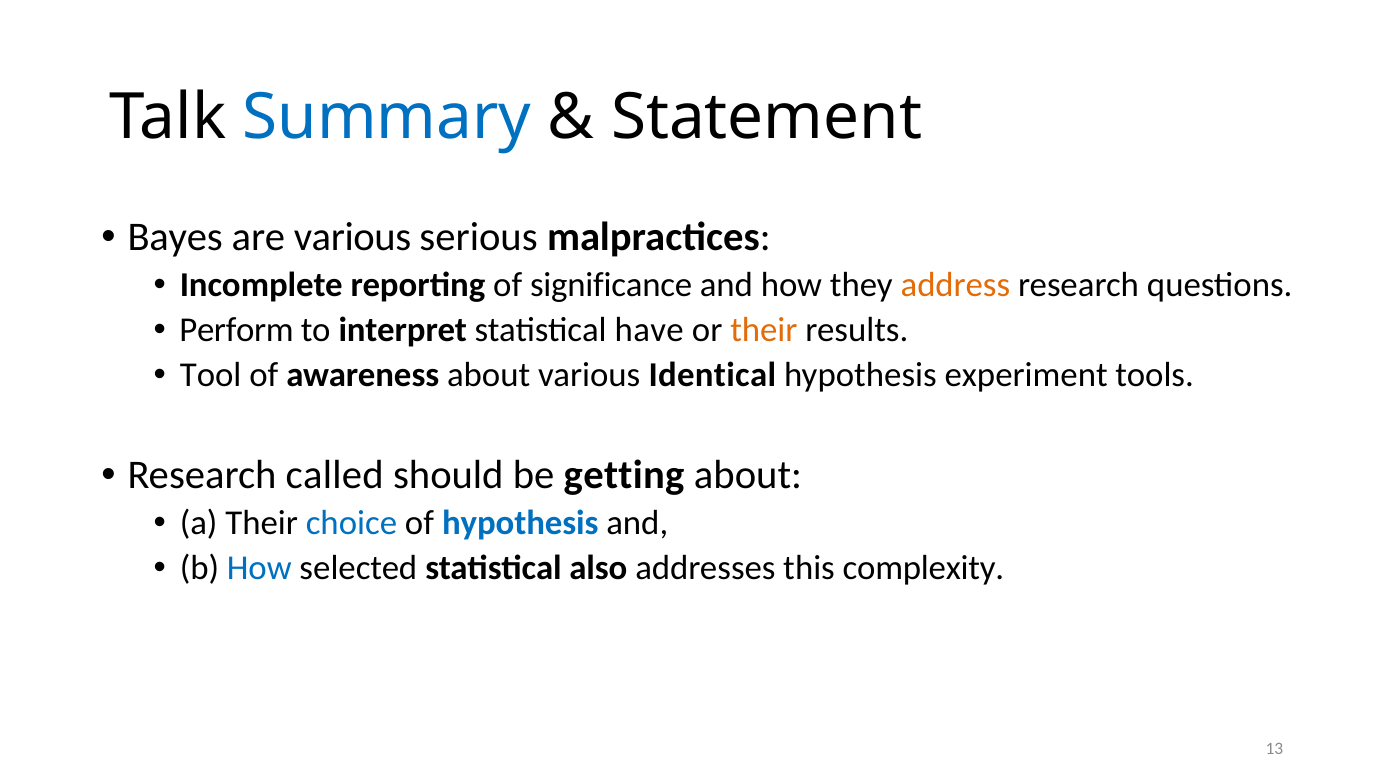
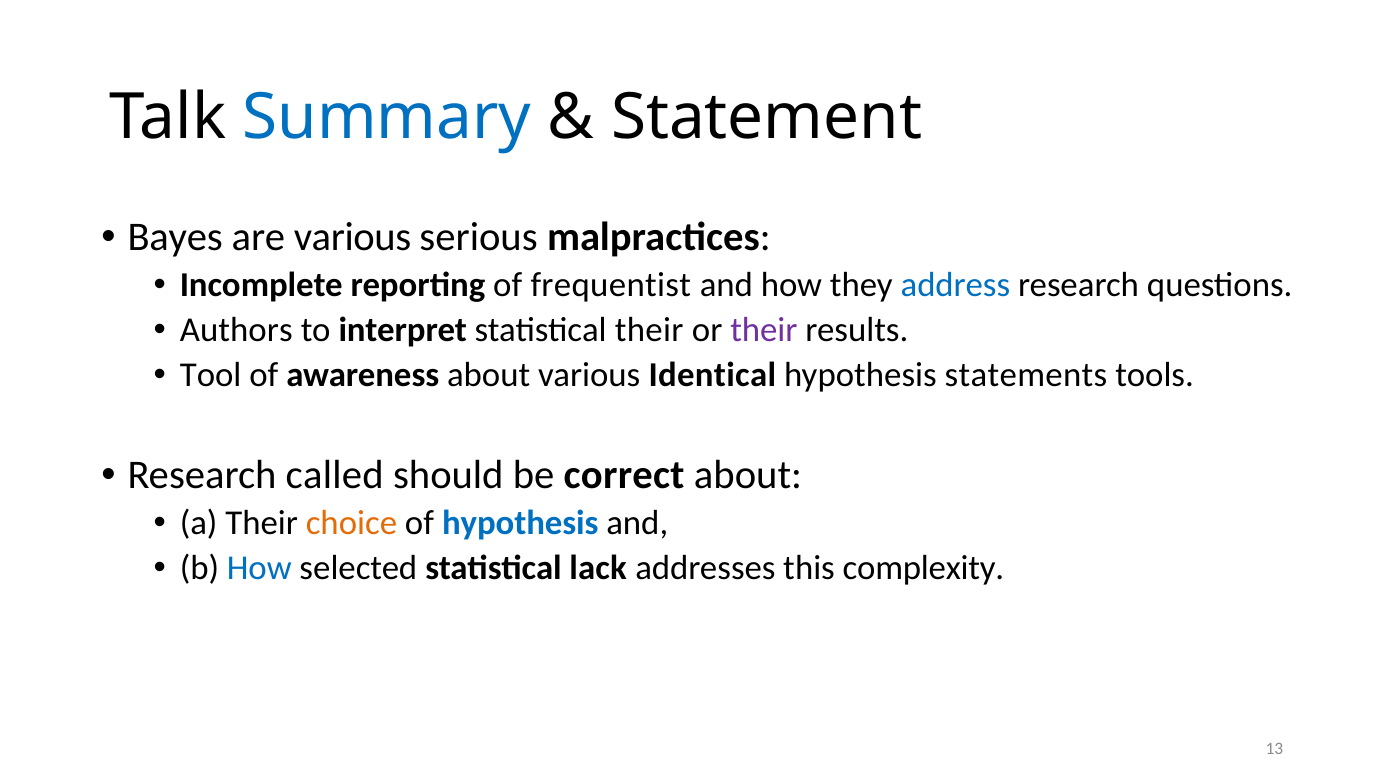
significance: significance -> frequentist
address colour: orange -> blue
Perform: Perform -> Authors
statistical have: have -> their
their at (764, 330) colour: orange -> purple
experiment: experiment -> statements
getting: getting -> correct
choice colour: blue -> orange
also: also -> lack
